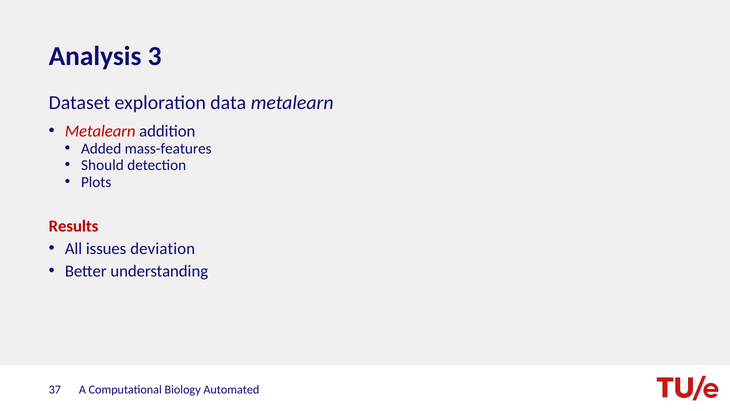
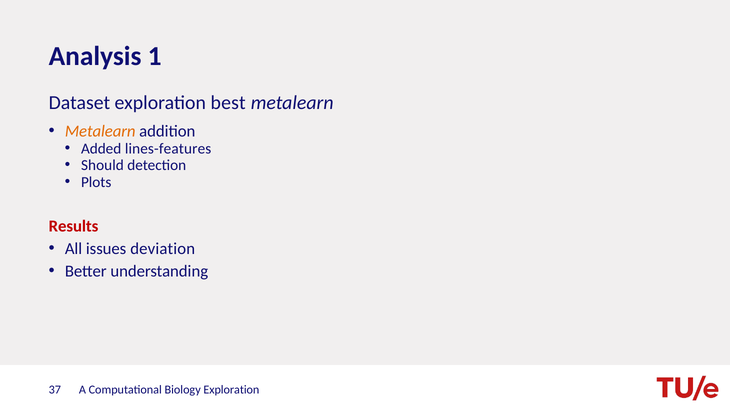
3: 3 -> 1
data: data -> best
Metalearn at (100, 131) colour: red -> orange
mass-features: mass-features -> lines-features
Biology Automated: Automated -> Exploration
